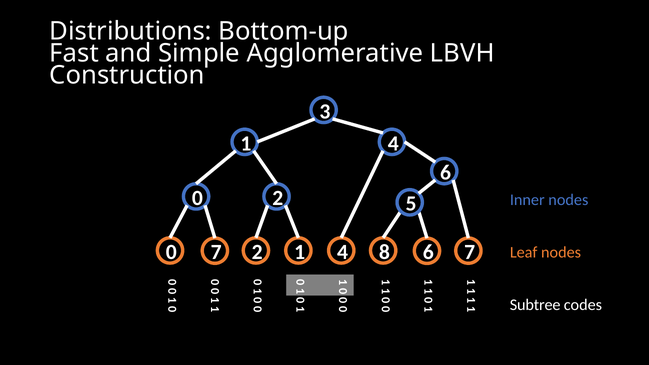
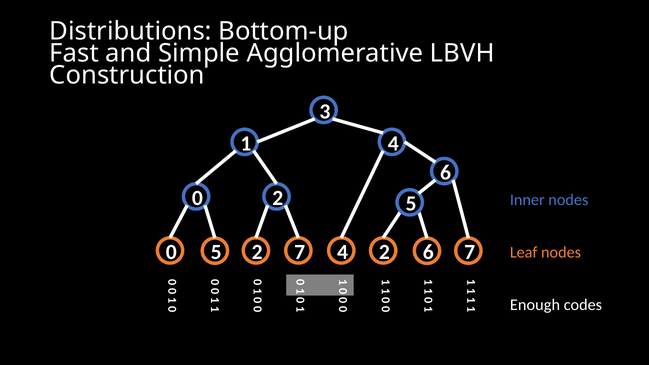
0 7: 7 -> 5
2 1: 1 -> 7
4 8: 8 -> 2
Subtree: Subtree -> Enough
